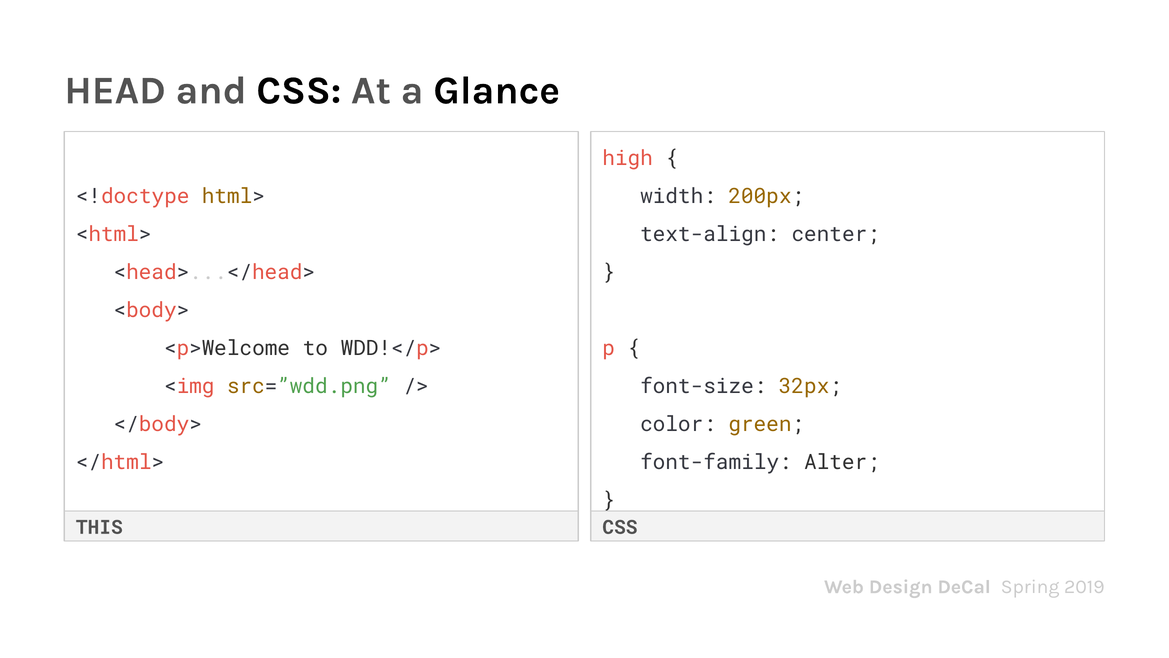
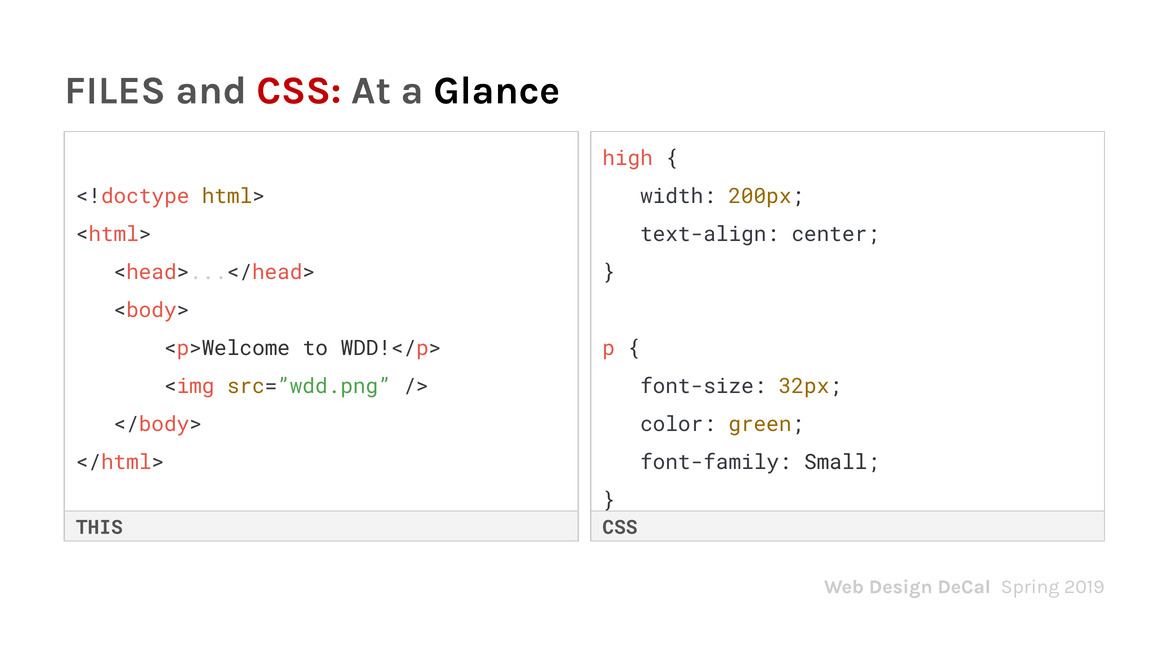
HEAD: HEAD -> FILES
CSS at (299, 90) colour: black -> red
Alter: Alter -> Small
